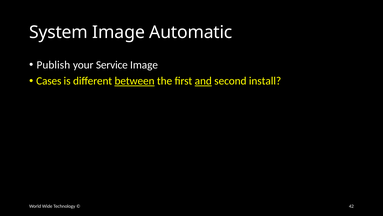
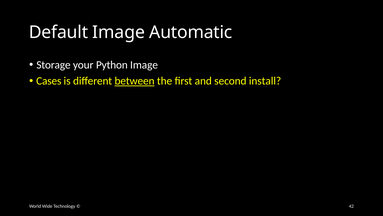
System: System -> Default
Publish: Publish -> Storage
Service: Service -> Python
and underline: present -> none
